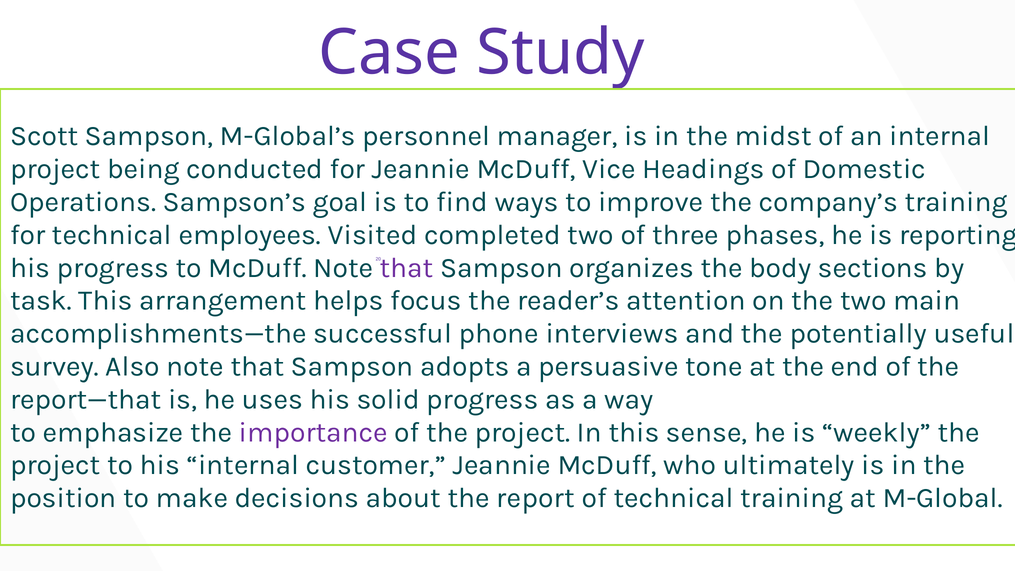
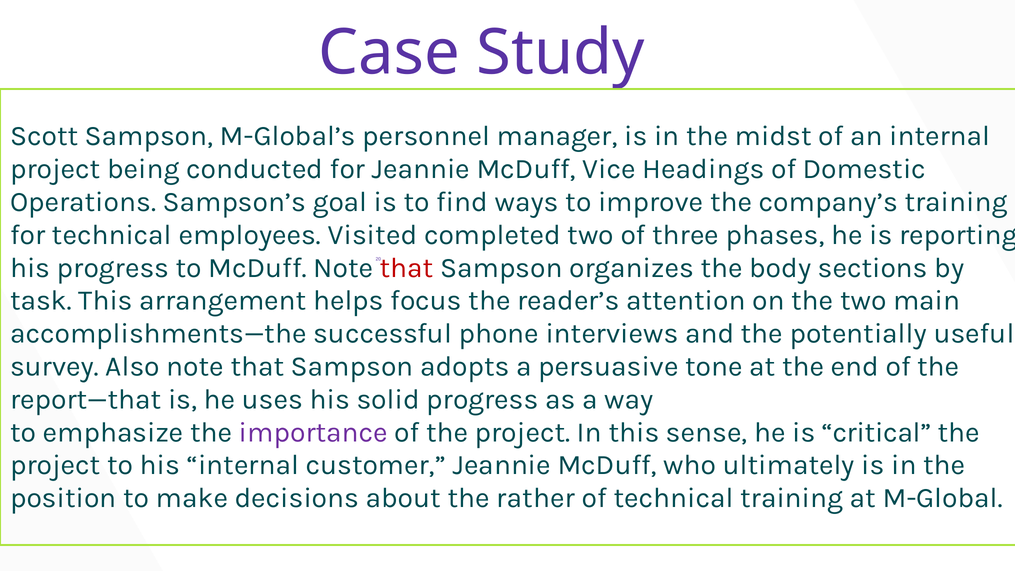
that at (407, 268) colour: purple -> red
weekly: weekly -> critical
report: report -> rather
